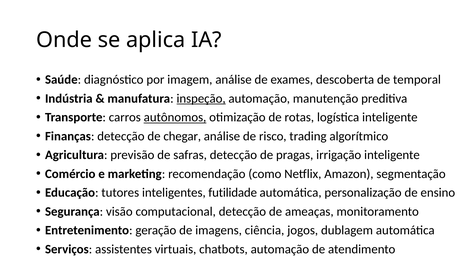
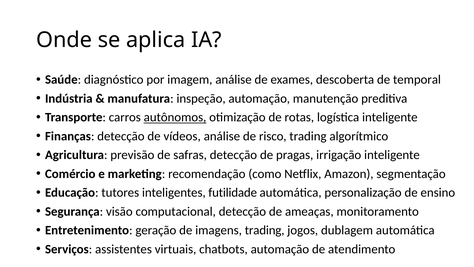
inspeção underline: present -> none
chegar: chegar -> vídeos
imagens ciência: ciência -> trading
